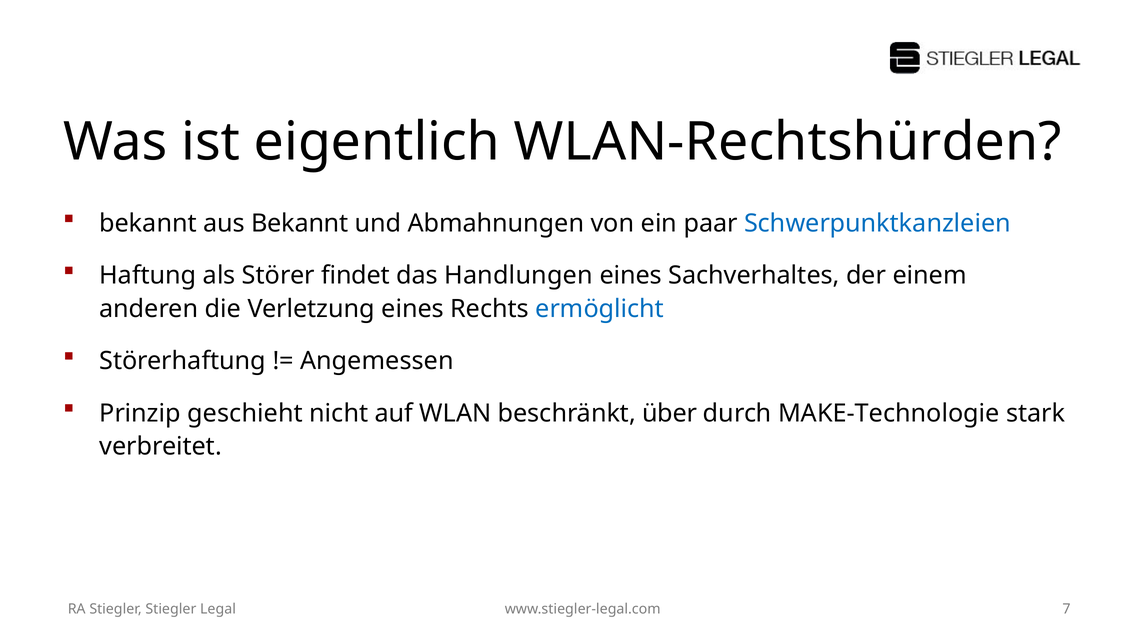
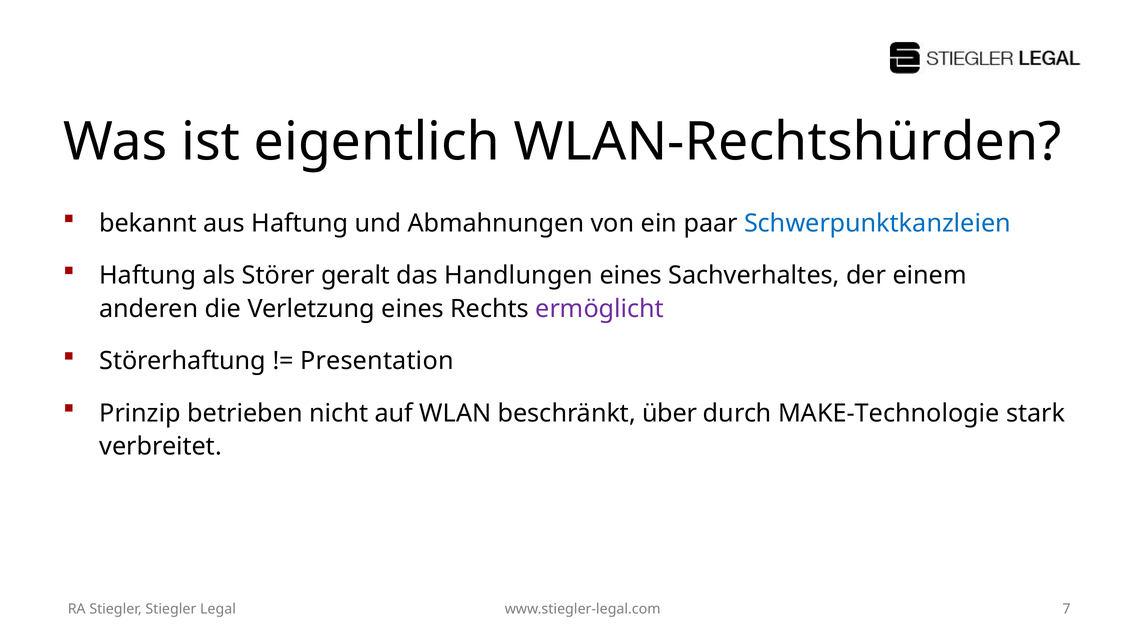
aus Bekannt: Bekannt -> Haftung
findet: findet -> geralt
ermöglicht colour: blue -> purple
Angemessen: Angemessen -> Presentation
geschieht: geschieht -> betrieben
